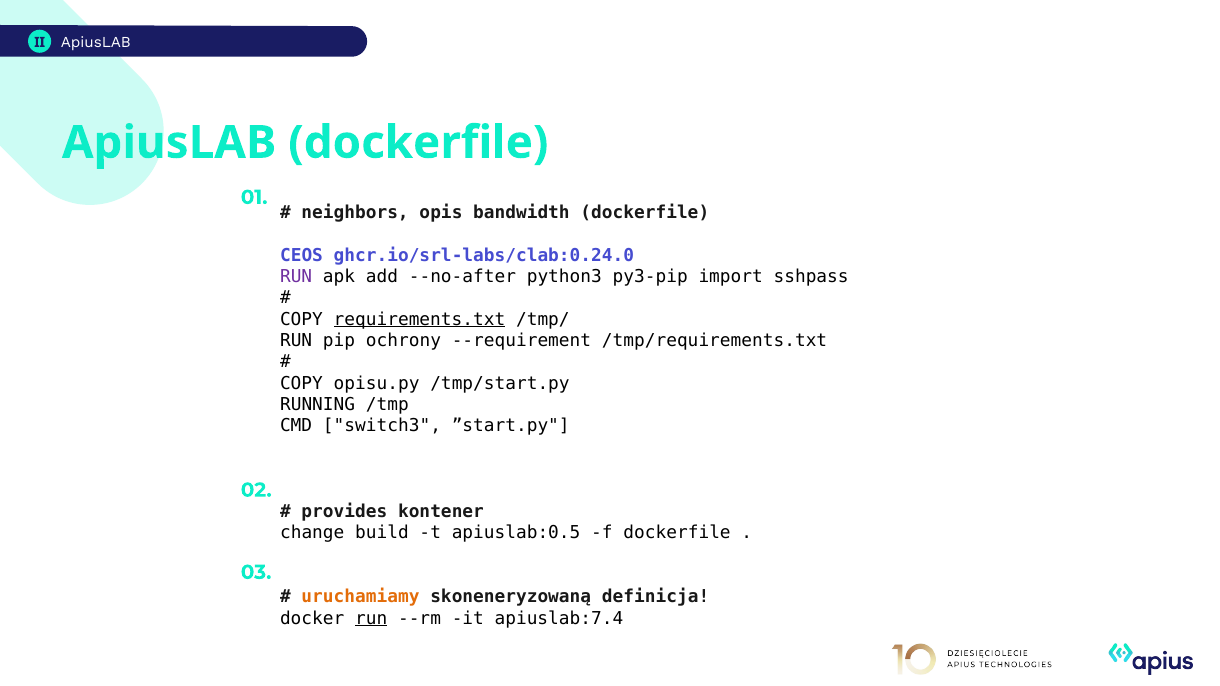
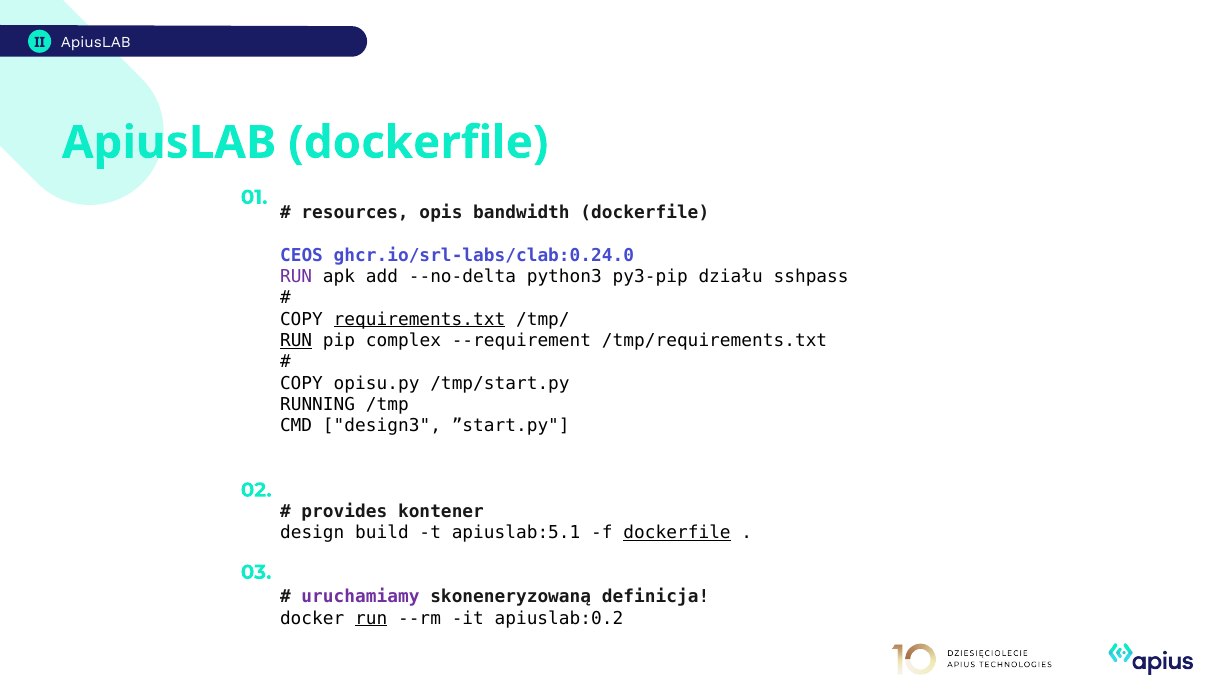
neighbors: neighbors -> resources
--no-after: --no-after -> --no-delta
import: import -> działu
RUN at (296, 341) underline: none -> present
ochrony: ochrony -> complex
switch3: switch3 -> design3
change: change -> design
apiuslab:0.5: apiuslab:0.5 -> apiuslab:5.1
dockerfile at (677, 533) underline: none -> present
uruchamiamy colour: orange -> purple
apiuslab:7.4: apiuslab:7.4 -> apiuslab:0.2
